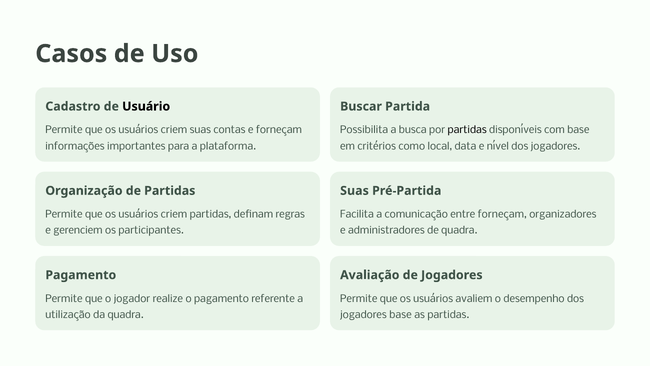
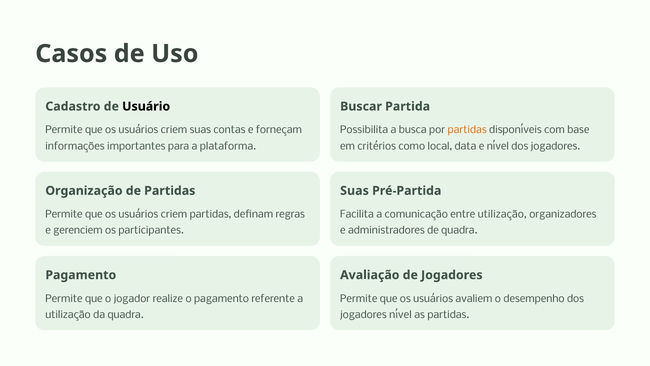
partidas at (467, 130) colour: black -> orange
entre forneçam: forneçam -> utilização
jogadores base: base -> nível
